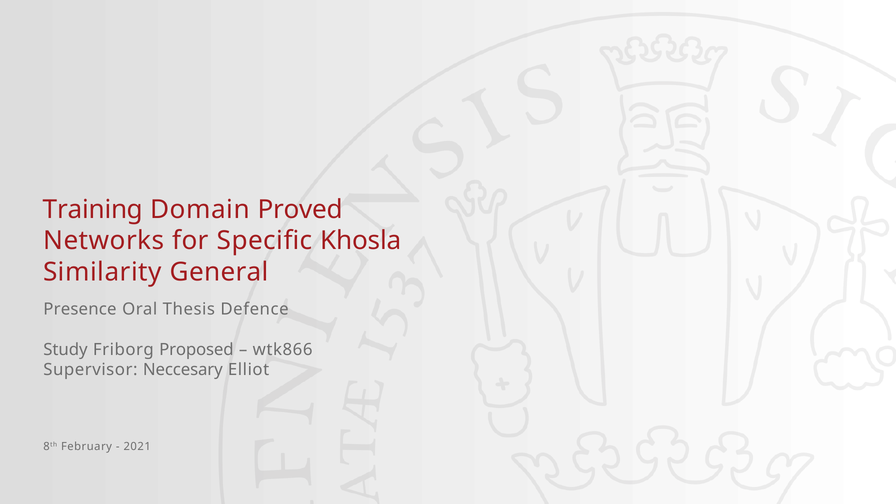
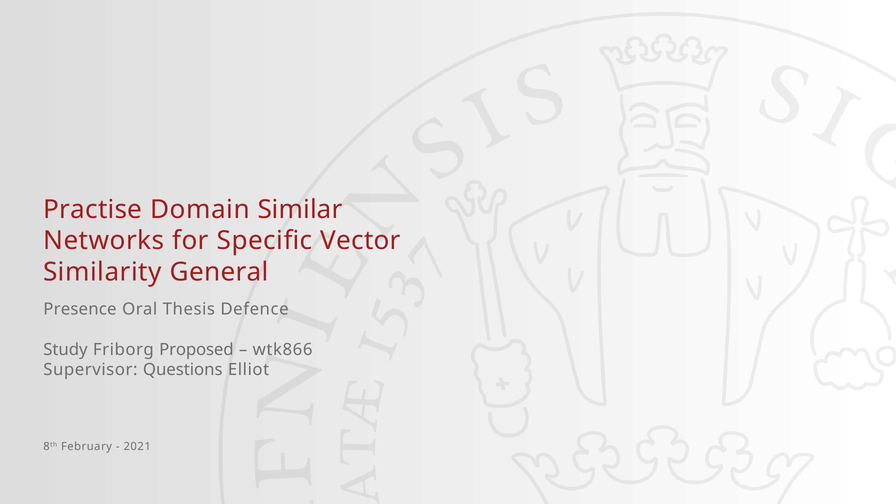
Training: Training -> Practise
Proved: Proved -> Similar
Khosla: Khosla -> Vector
Neccesary: Neccesary -> Questions
